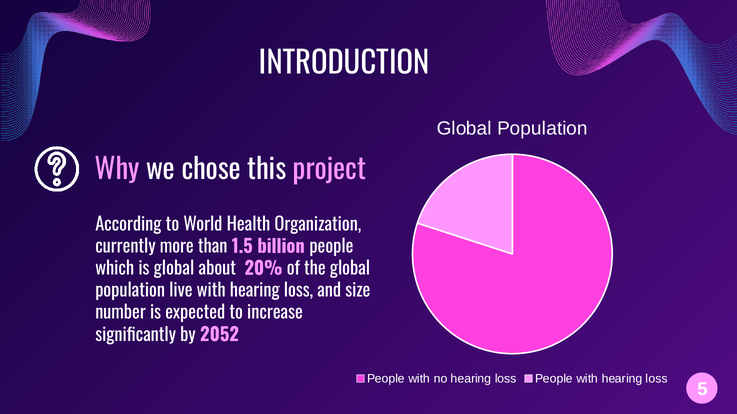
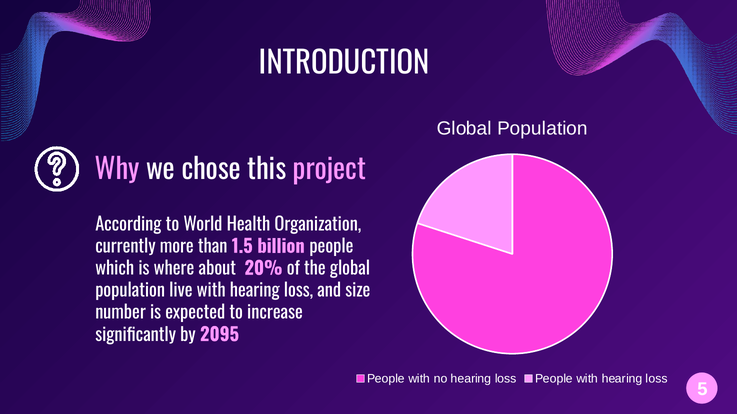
is global: global -> where
2052: 2052 -> 2095
